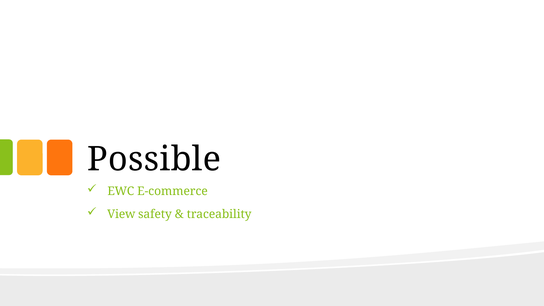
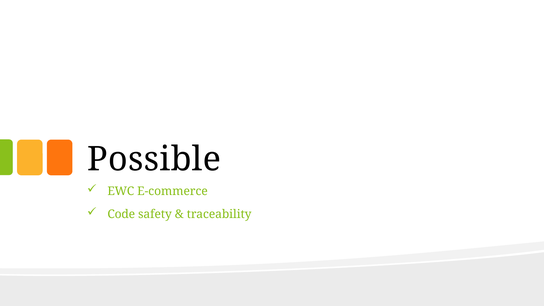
View: View -> Code
